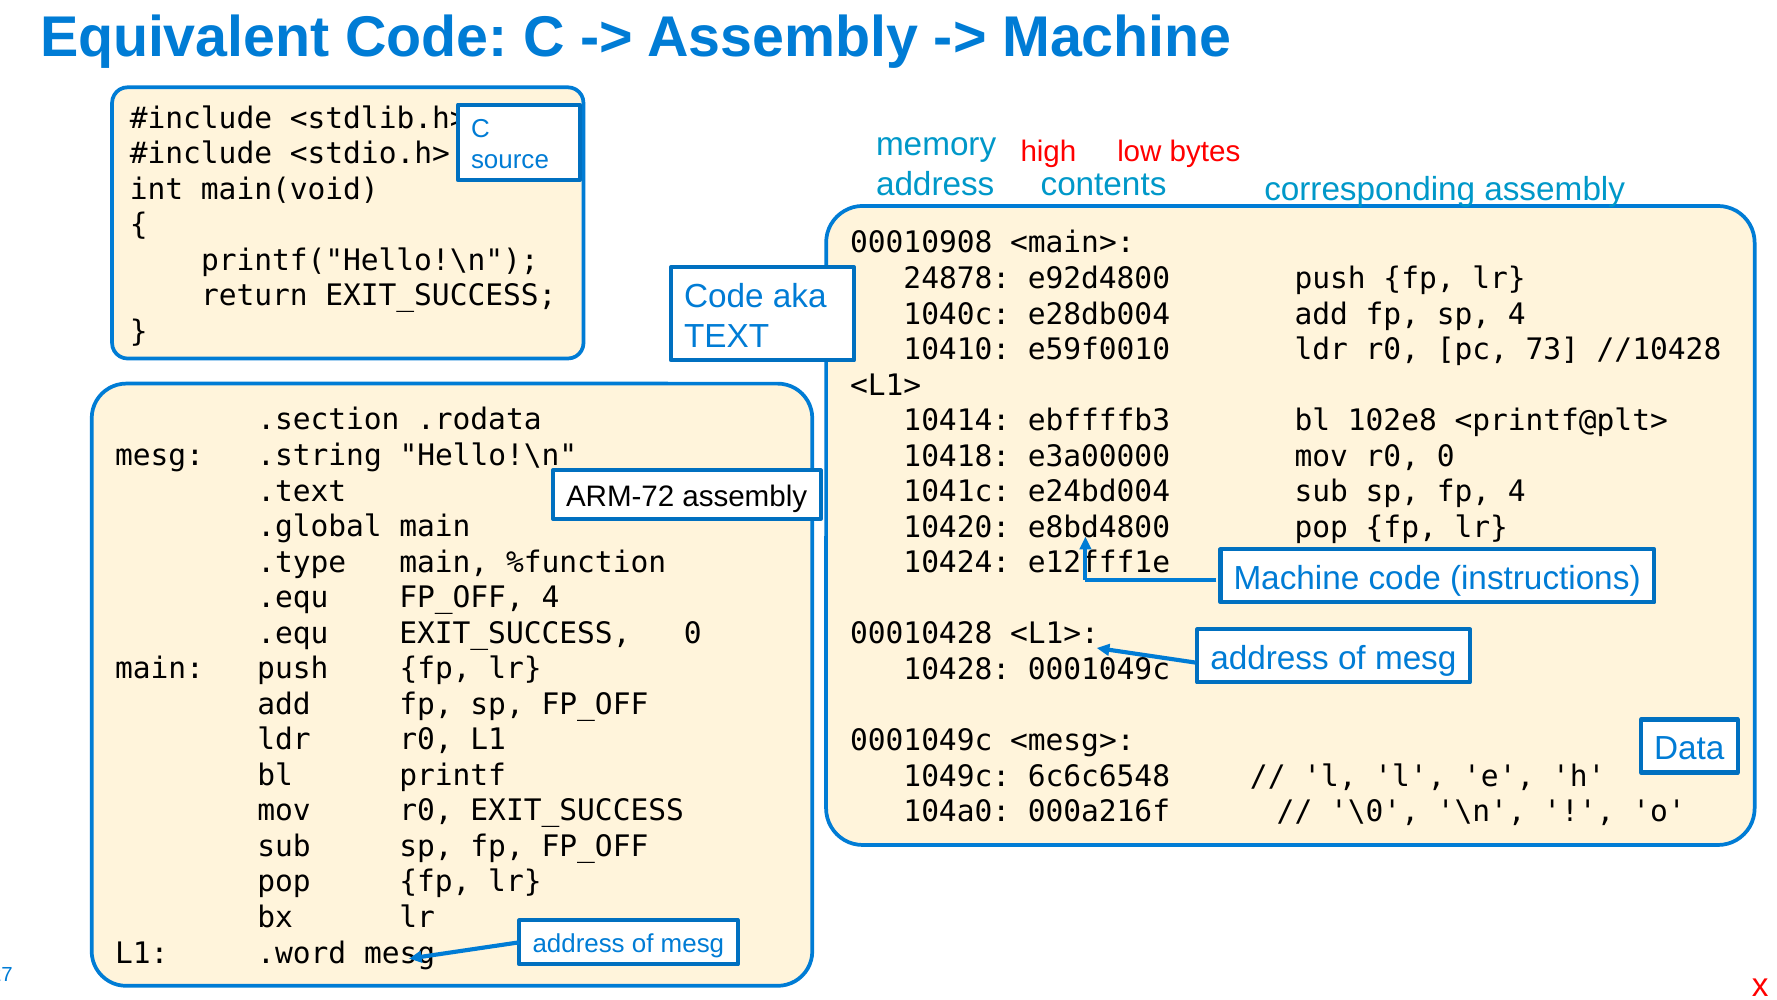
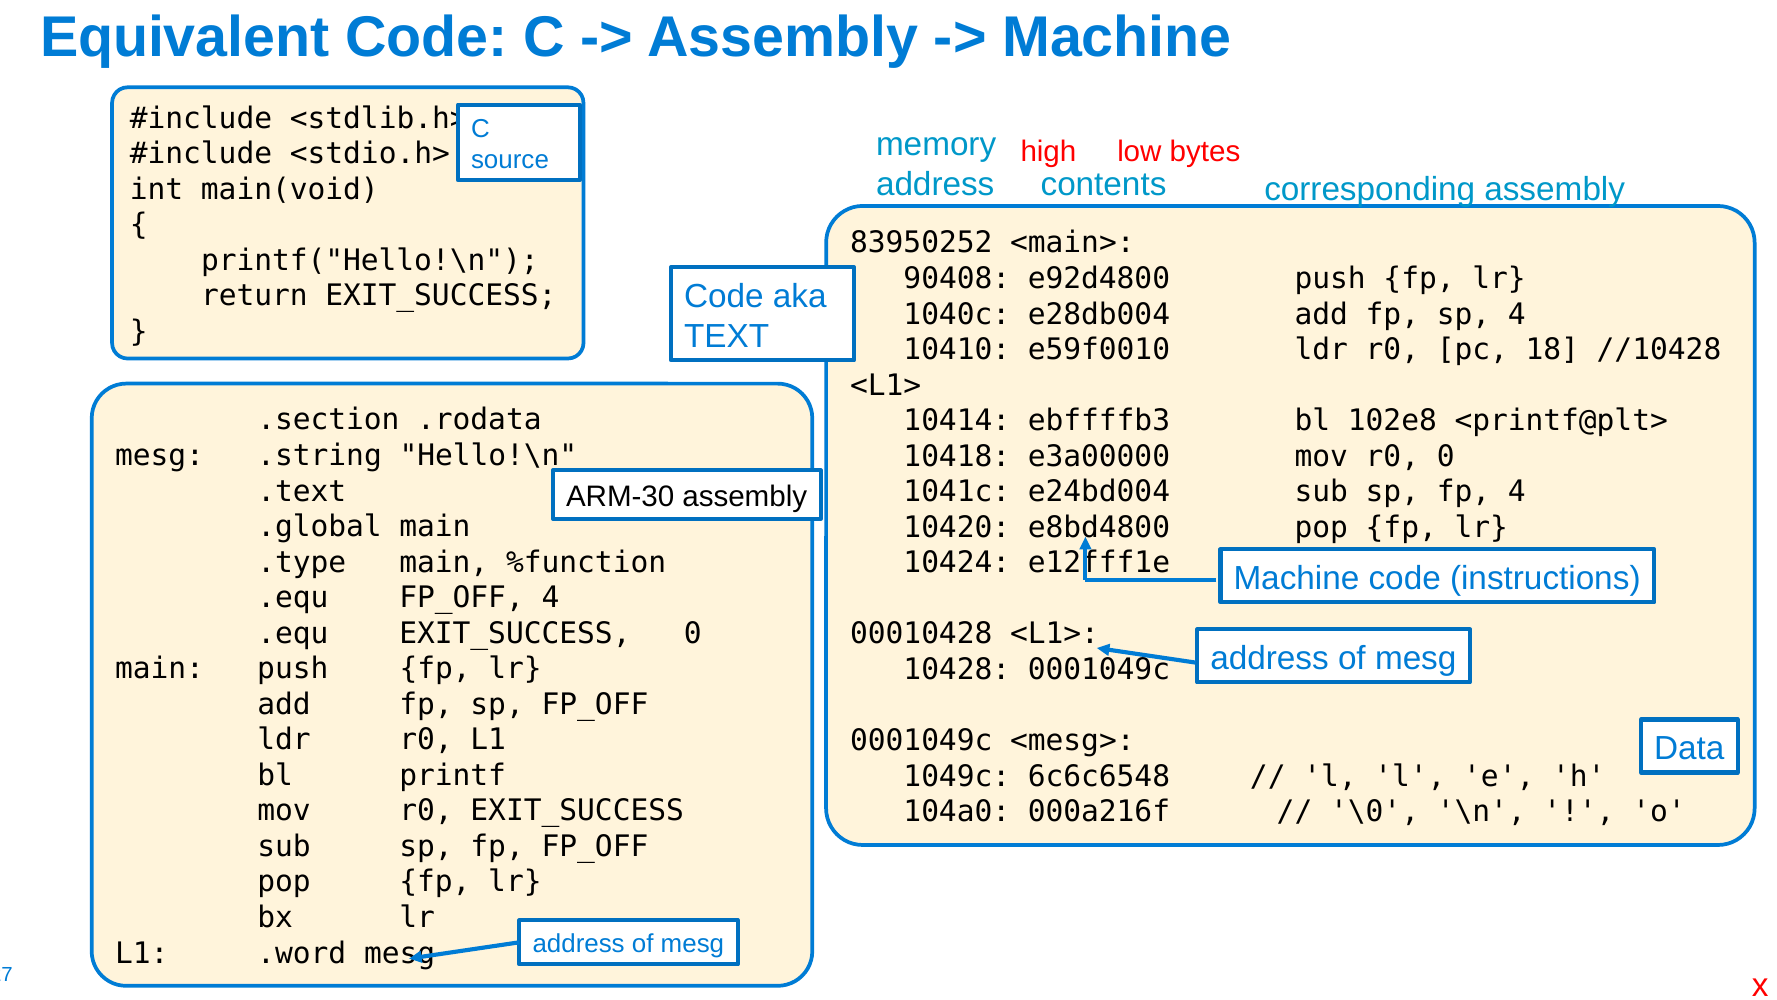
00010908: 00010908 -> 83950252
24878: 24878 -> 90408
73: 73 -> 18
ARM-72: ARM-72 -> ARM-30
